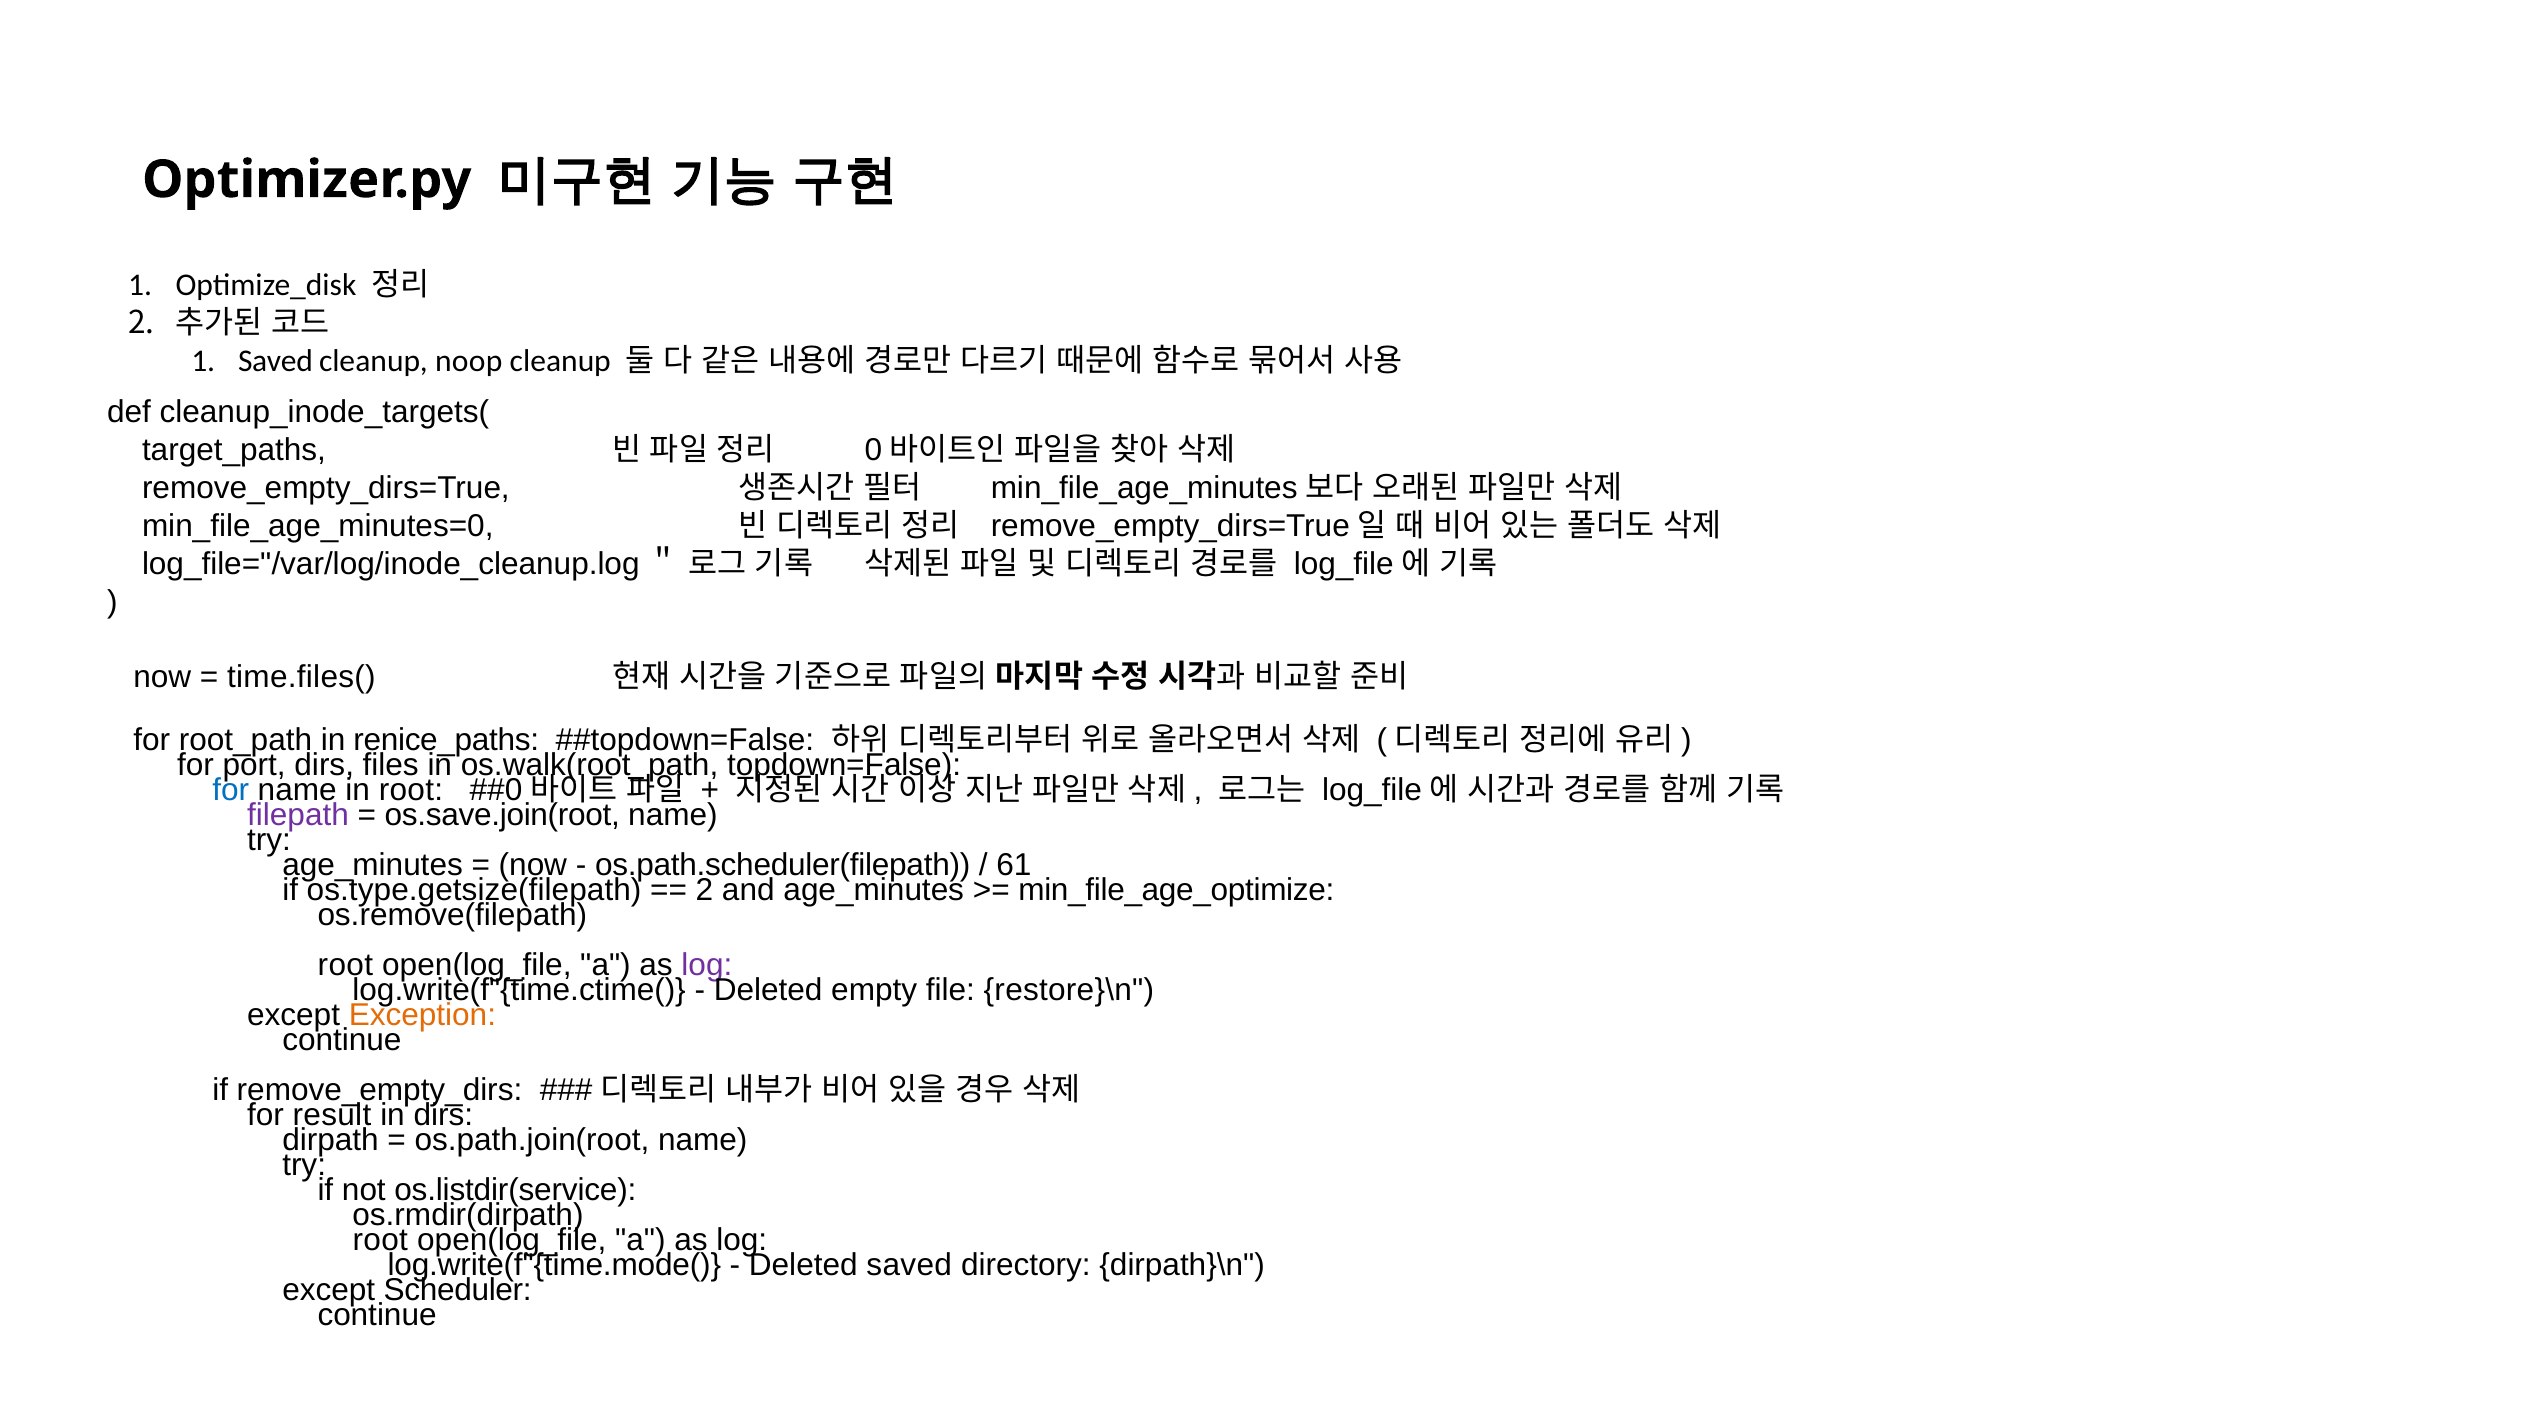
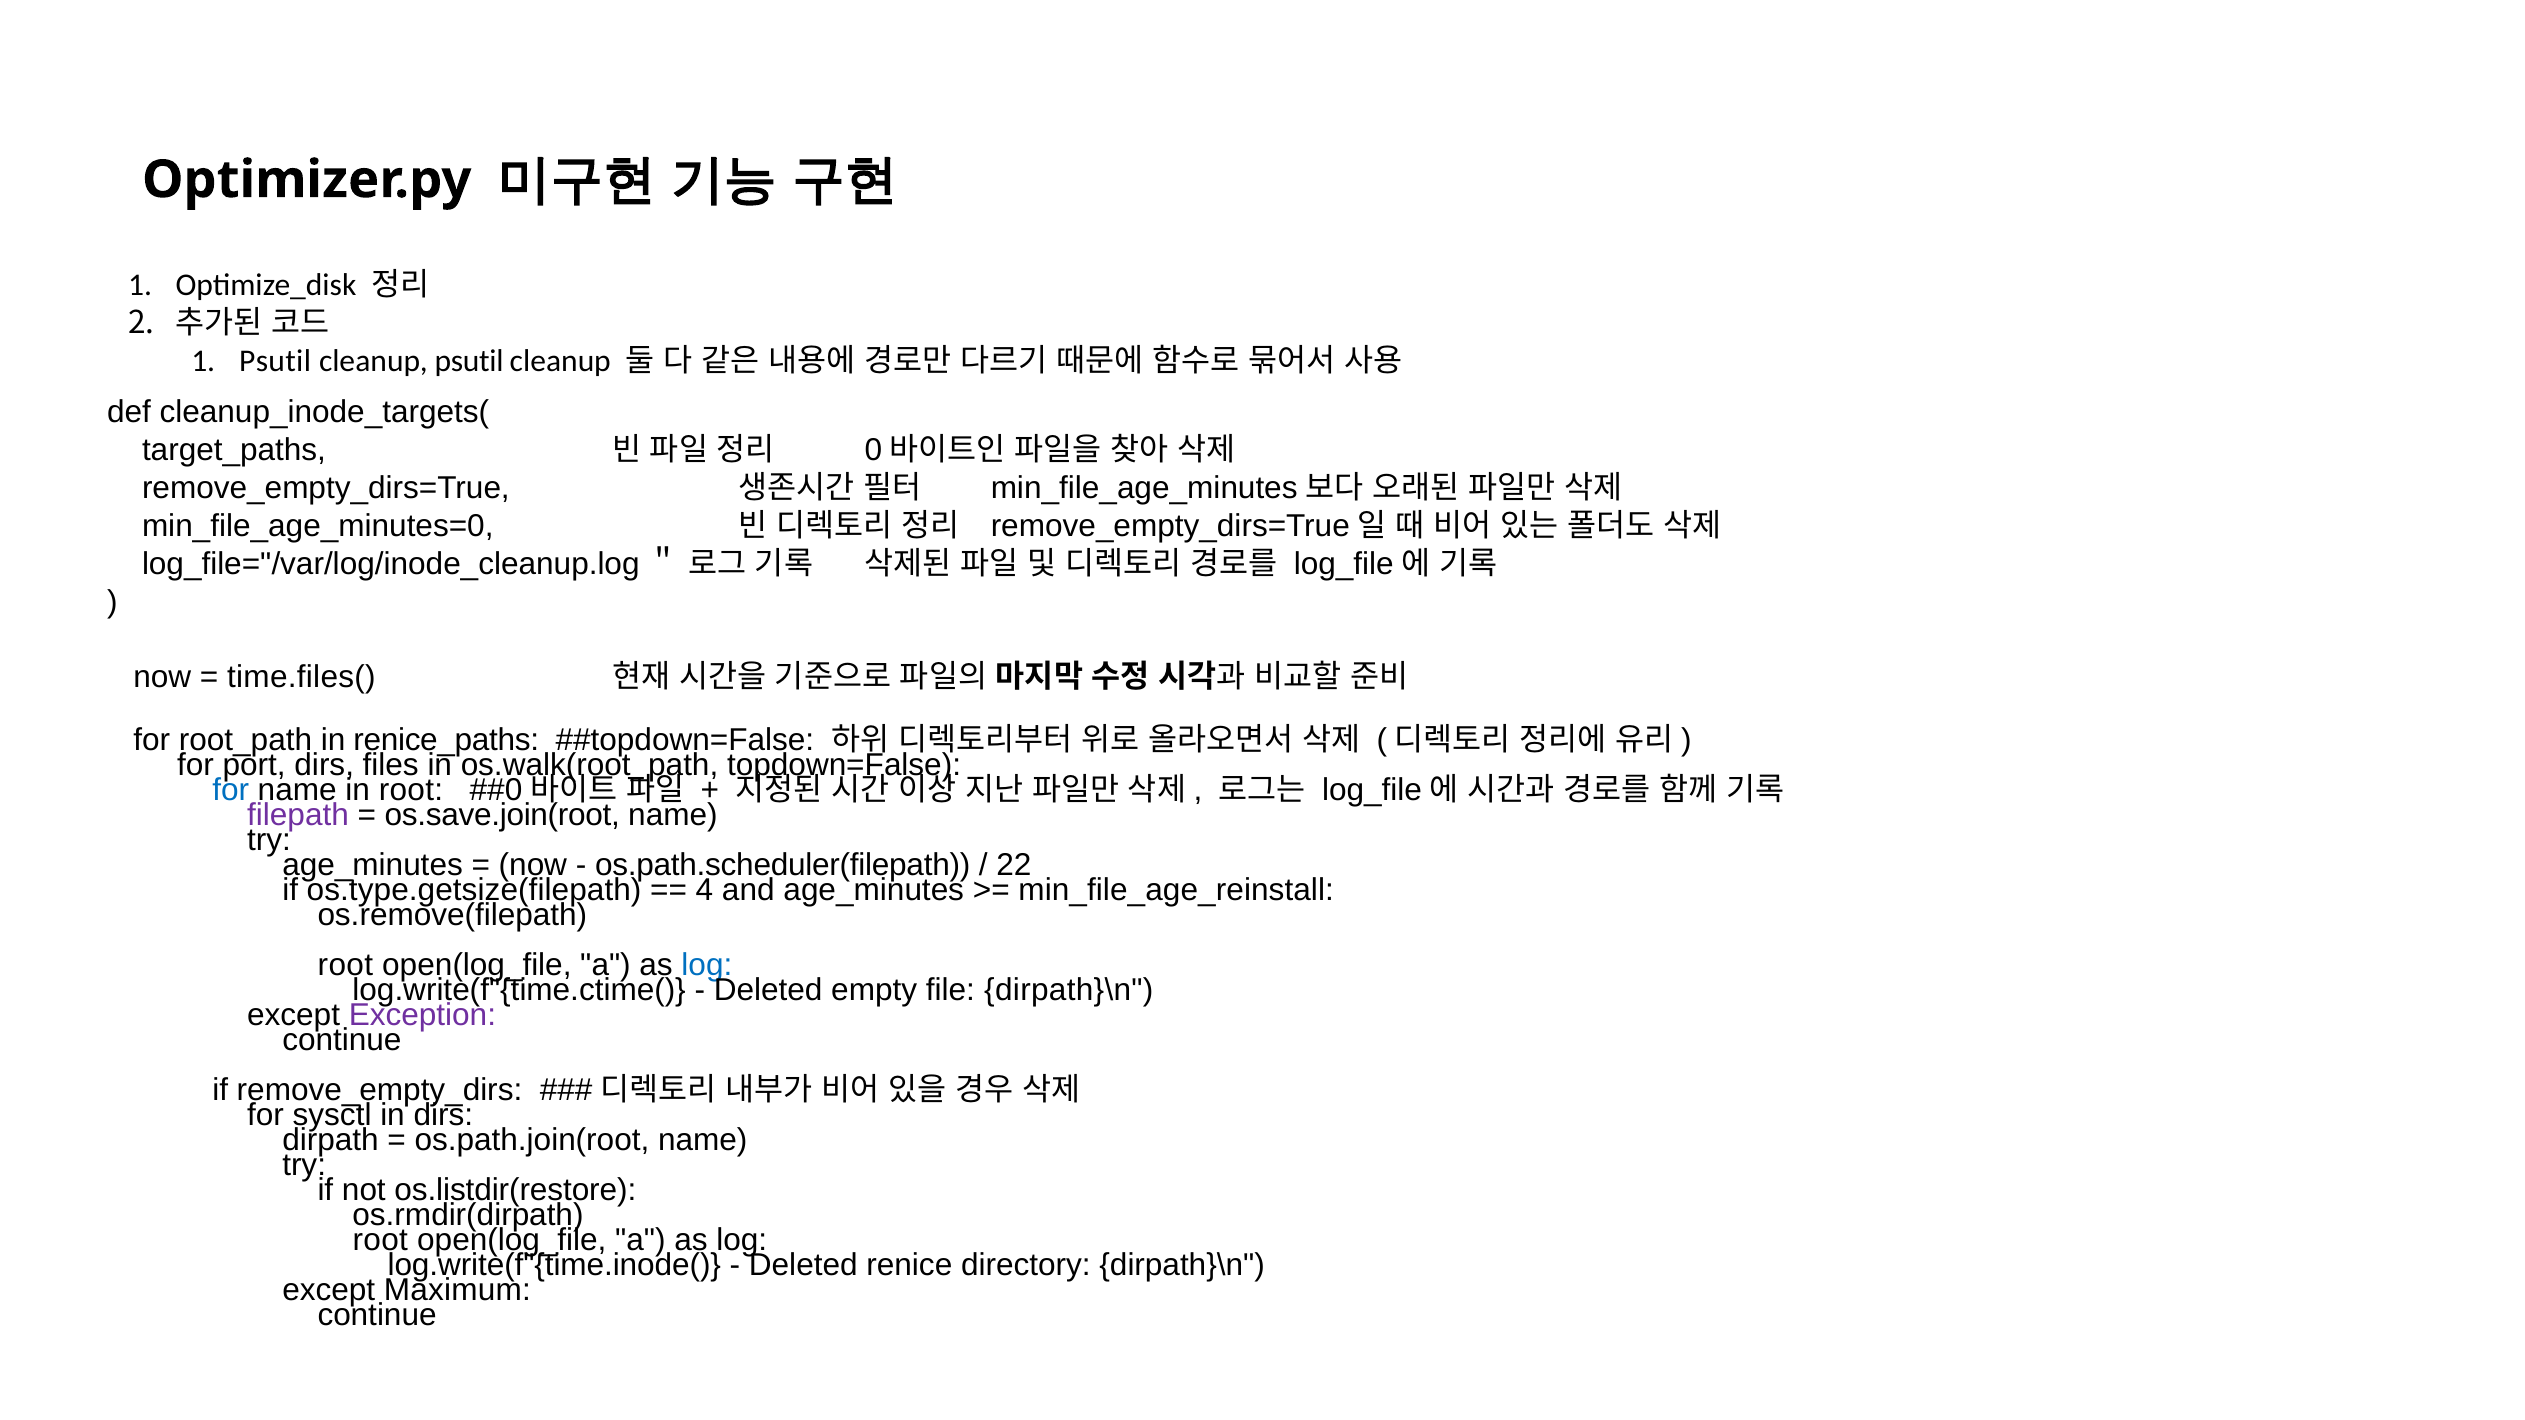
Saved at (275, 361): Saved -> Psutil
cleanup noop: noop -> psutil
61: 61 -> 22
2 at (704, 891): 2 -> 4
min_file_age_optimize: min_file_age_optimize -> min_file_age_reinstall
log at (707, 966) colour: purple -> blue
file restore}\n: restore}\n -> dirpath}\n
Exception colour: orange -> purple
result: result -> sysctl
os.listdir(service: os.listdir(service -> os.listdir(restore
log.write(f"{time.mode(: log.write(f"{time.mode( -> log.write(f"{time.inode(
Deleted saved: saved -> renice
Scheduler: Scheduler -> Maximum
